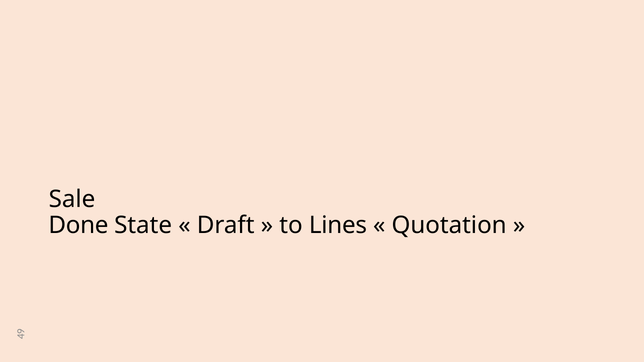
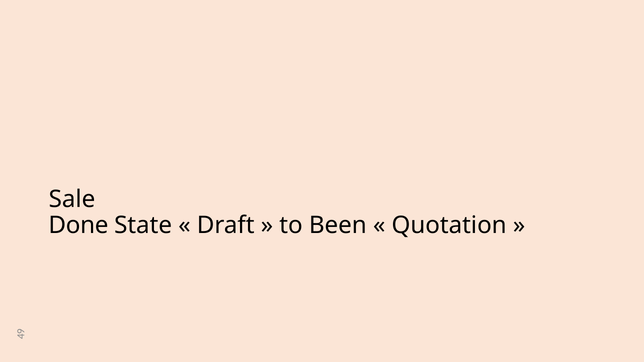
Lines: Lines -> Been
